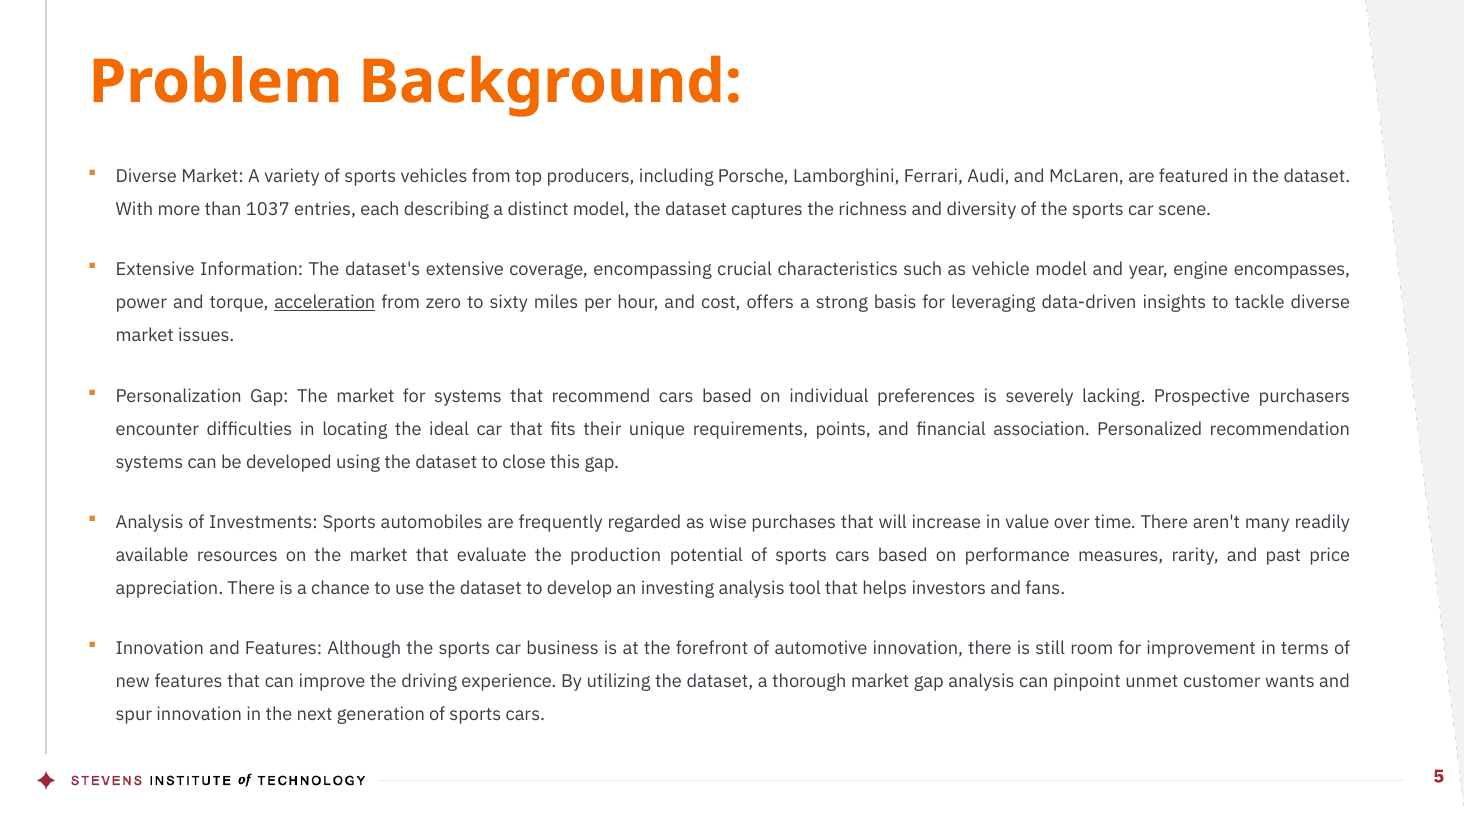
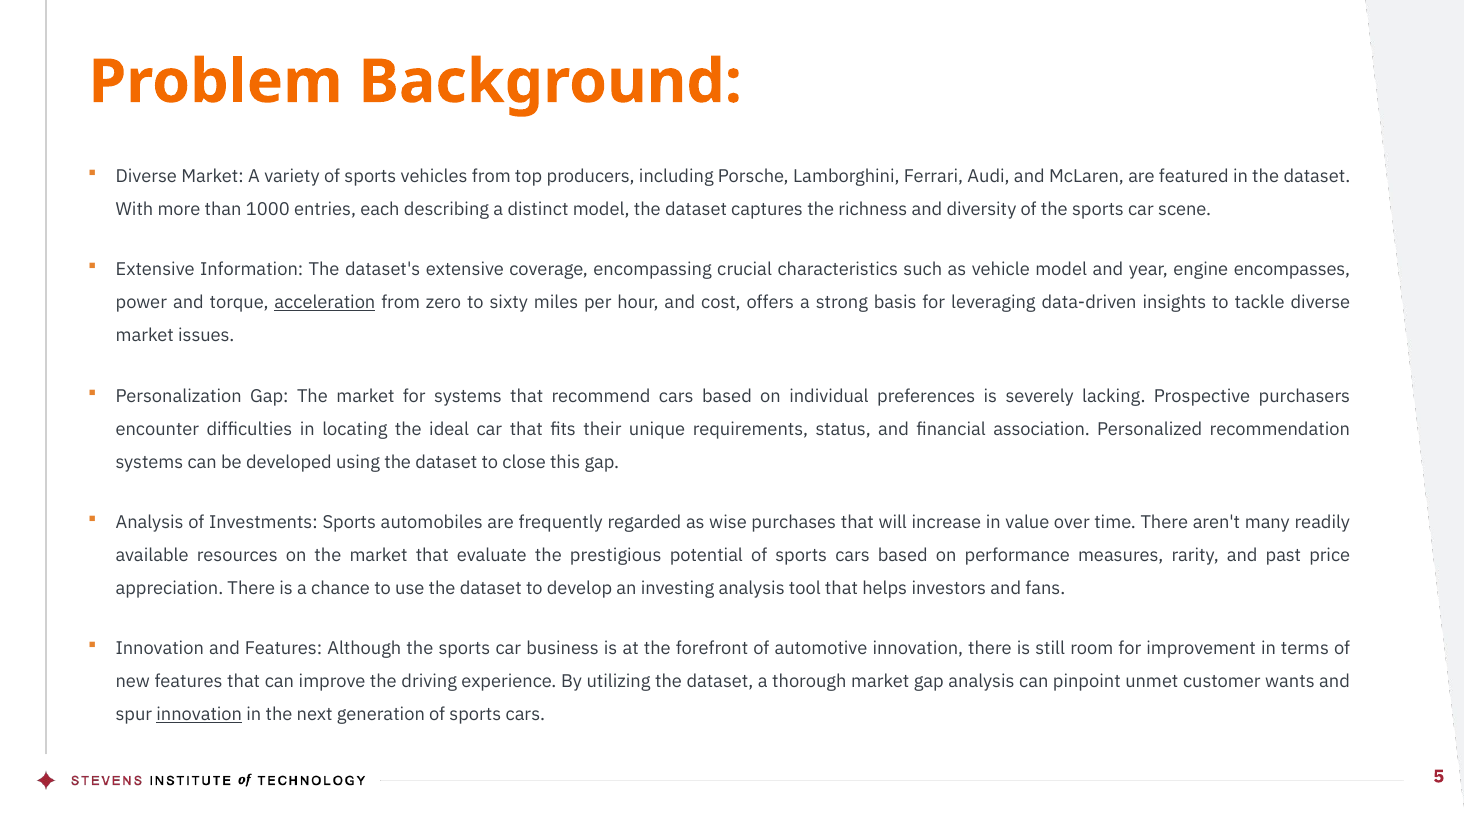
1037: 1037 -> 1000
points: points -> status
production: production -> prestigious
innovation at (199, 714) underline: none -> present
